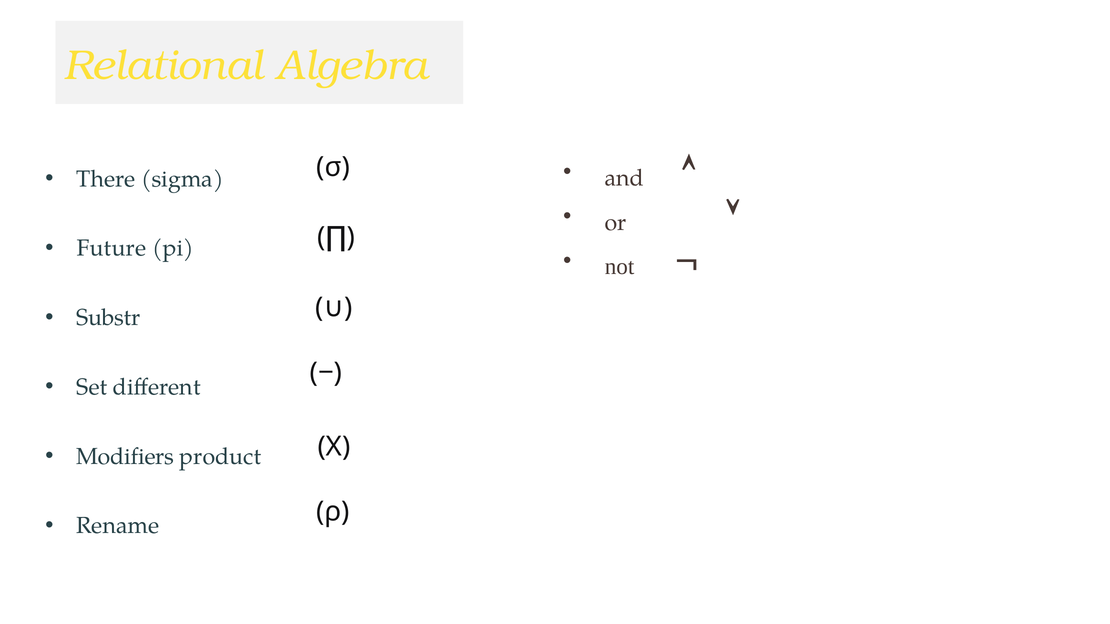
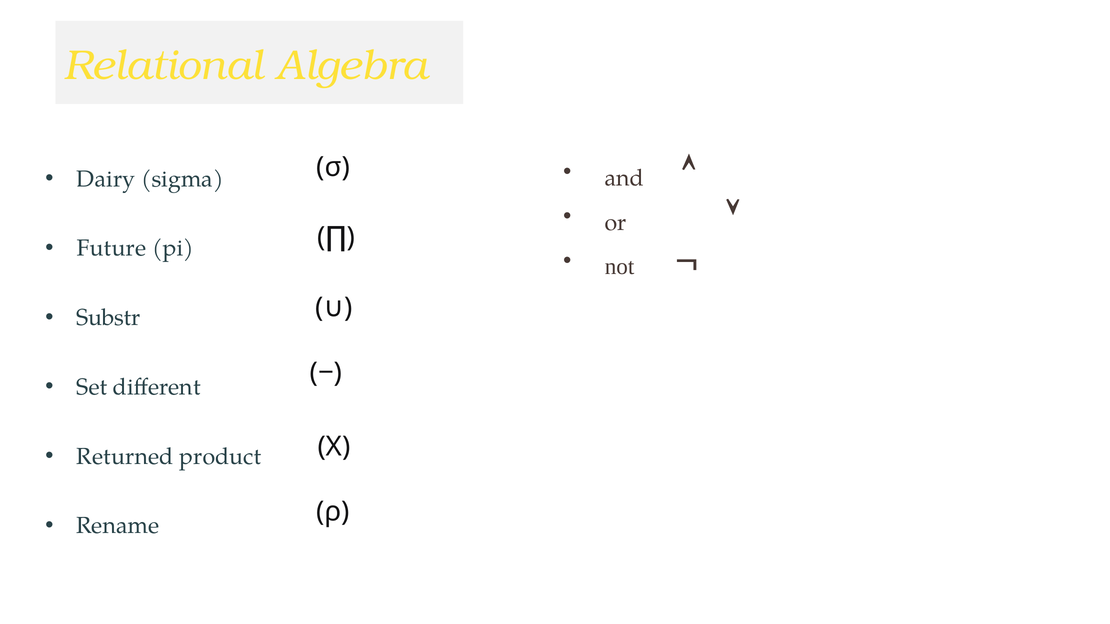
There: There -> Dairy
Modifiers: Modifiers -> Returned
